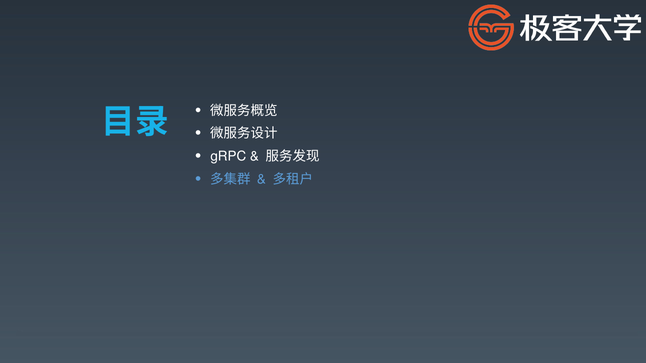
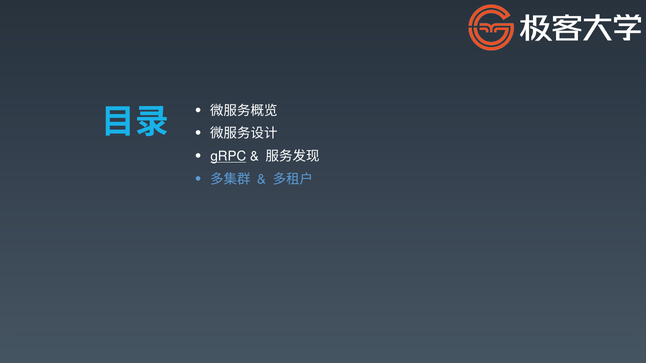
gRPC underline: none -> present
